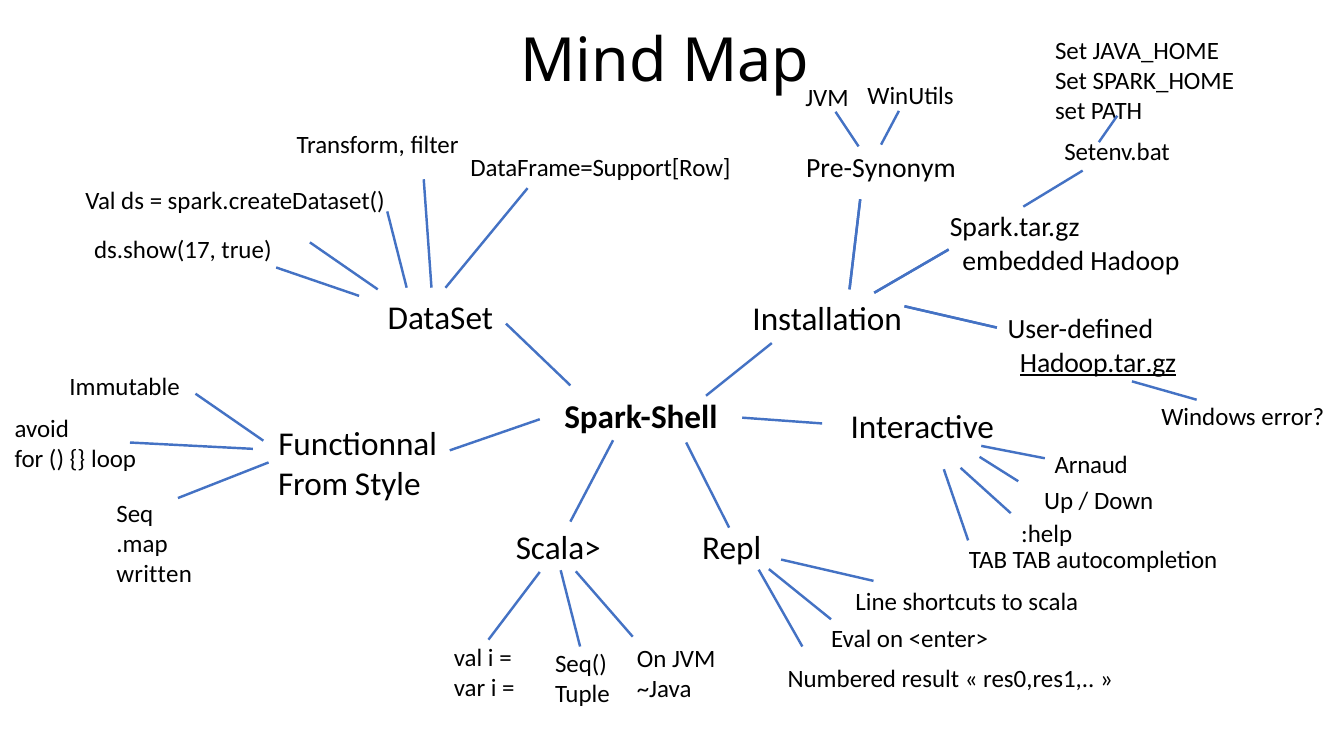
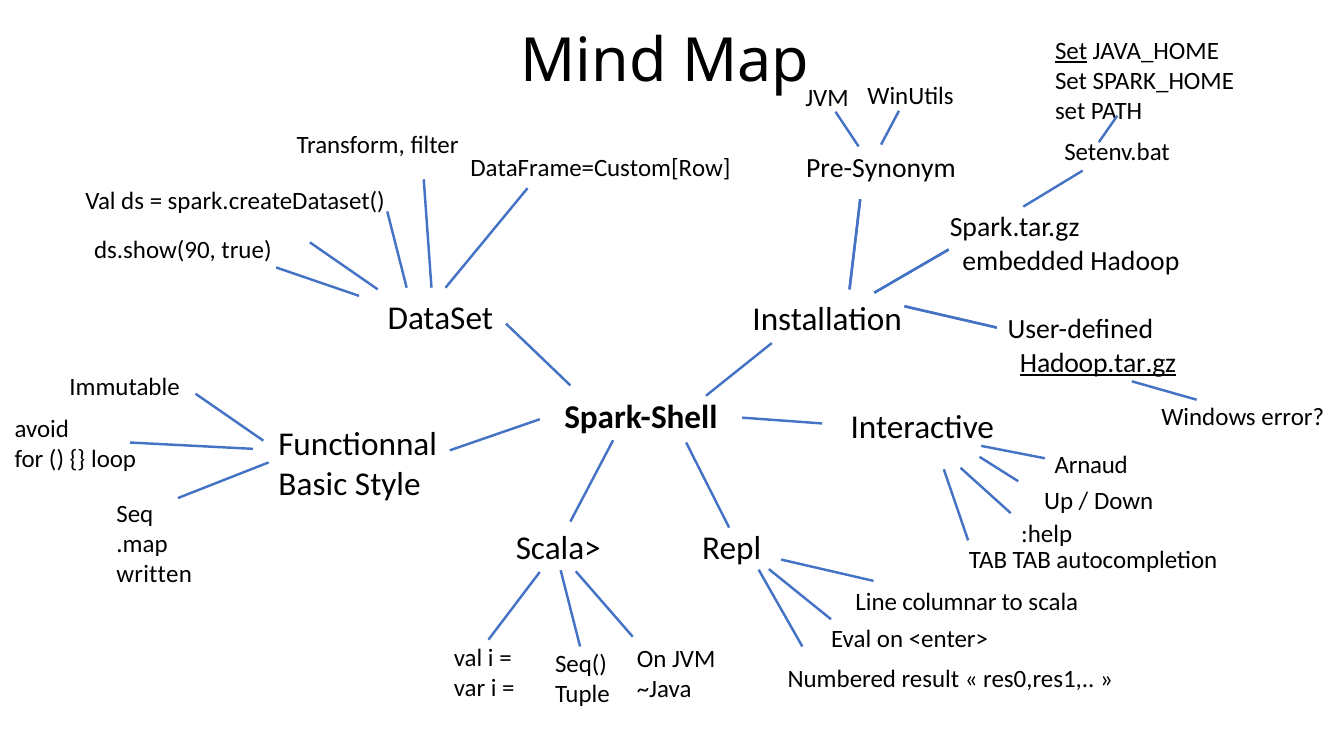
Set at (1071, 52) underline: none -> present
DataFrame=Support[Row: DataFrame=Support[Row -> DataFrame=Custom[Row
ds.show(17: ds.show(17 -> ds.show(90
From: From -> Basic
shortcuts: shortcuts -> columnar
